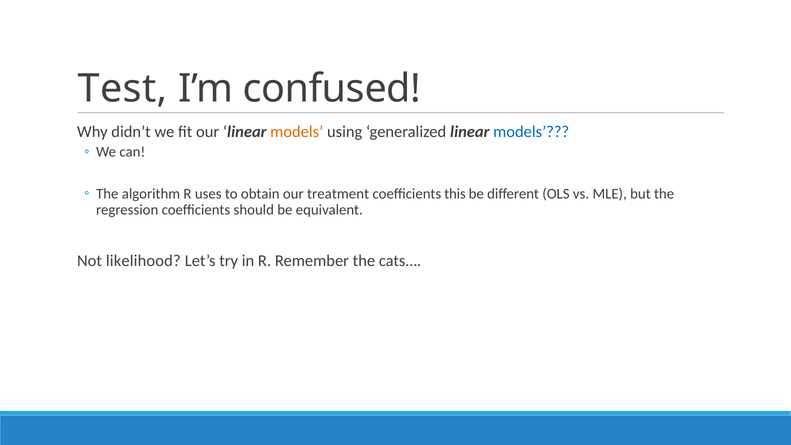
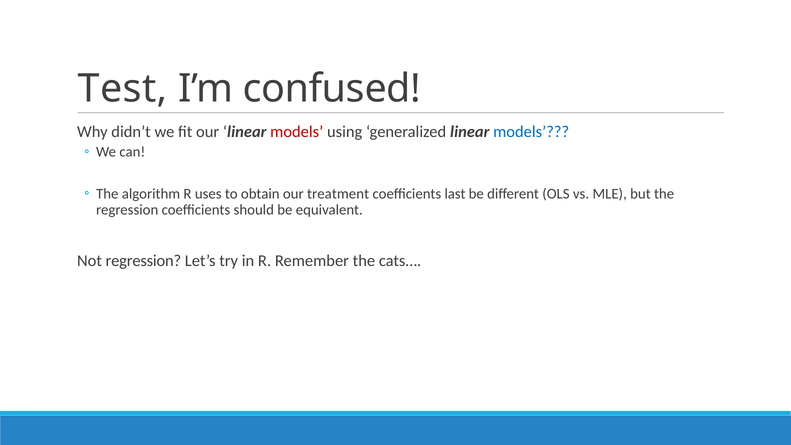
models at (297, 132) colour: orange -> red
this: this -> last
Not likelihood: likelihood -> regression
